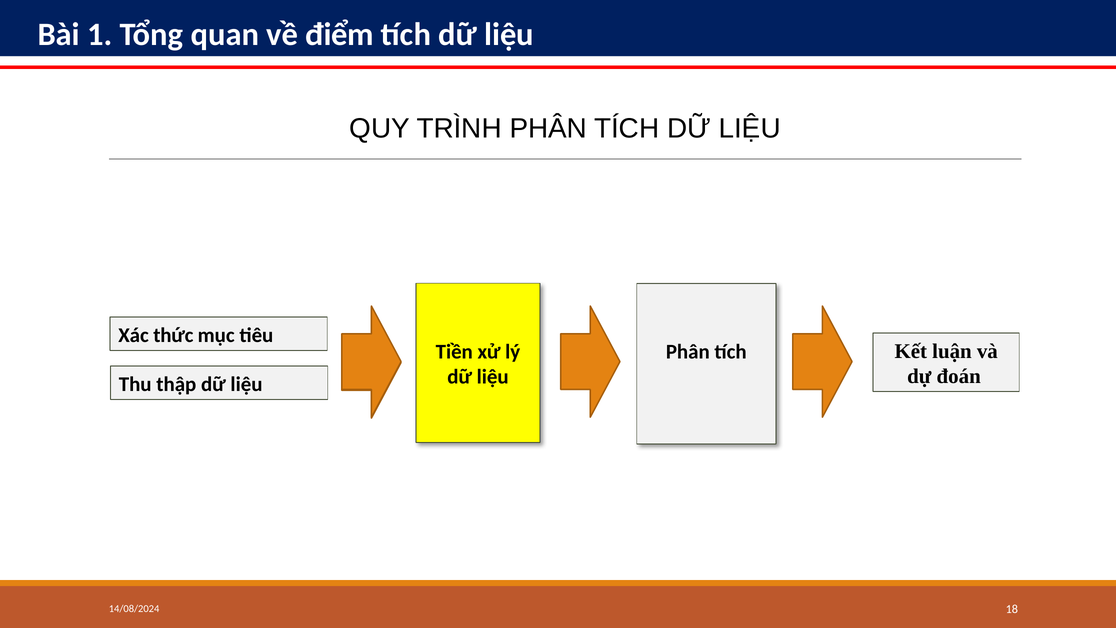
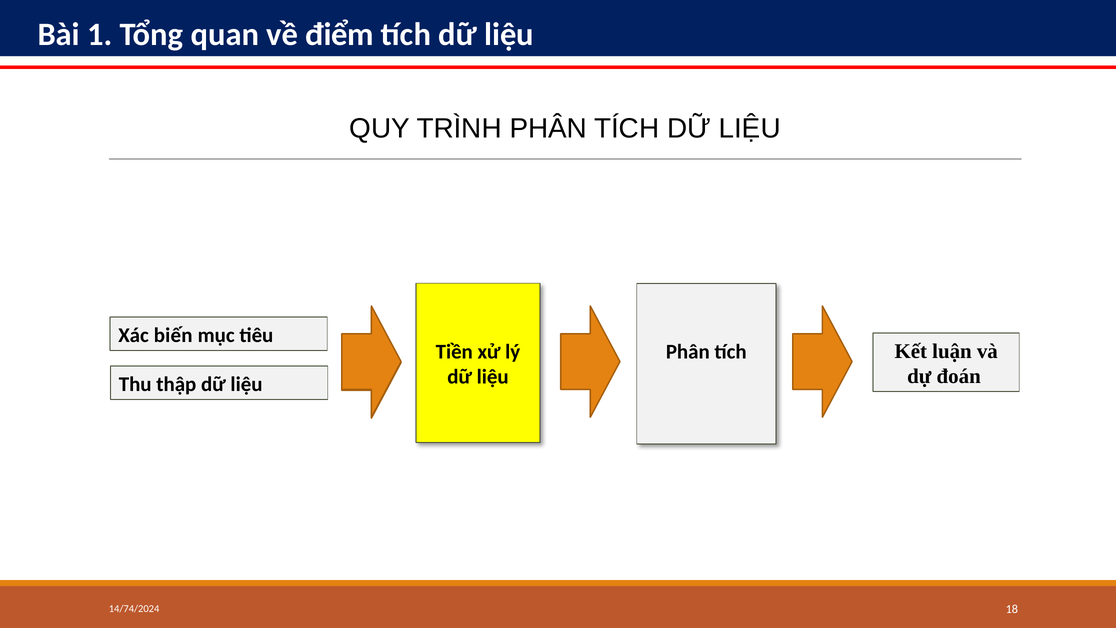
thức: thức -> biến
14/08/2024: 14/08/2024 -> 14/74/2024
